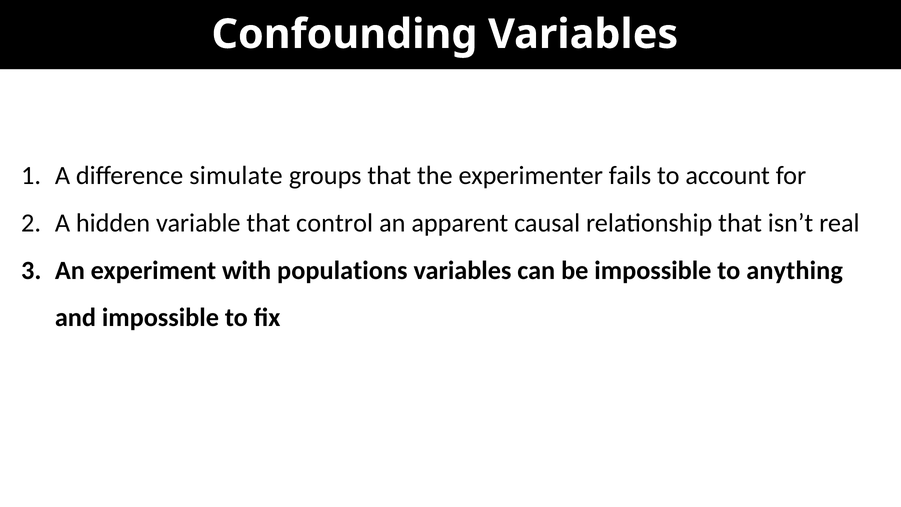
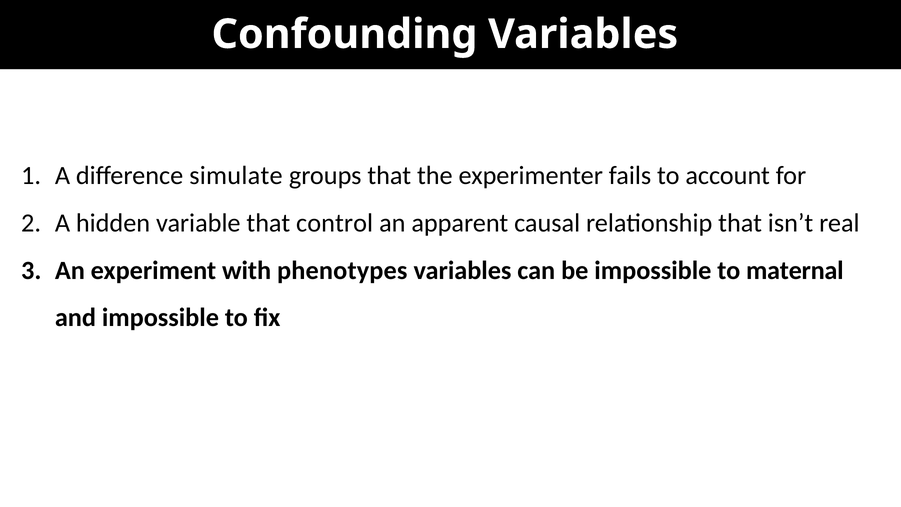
populations: populations -> phenotypes
anything: anything -> maternal
